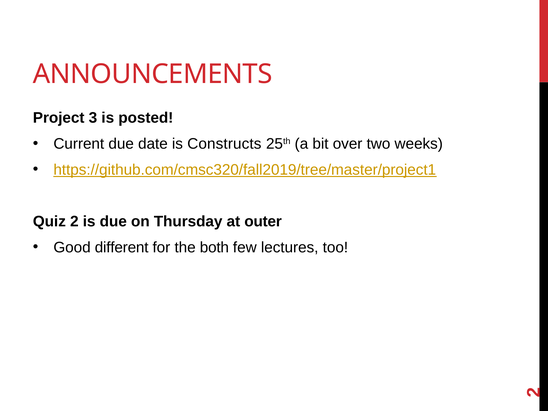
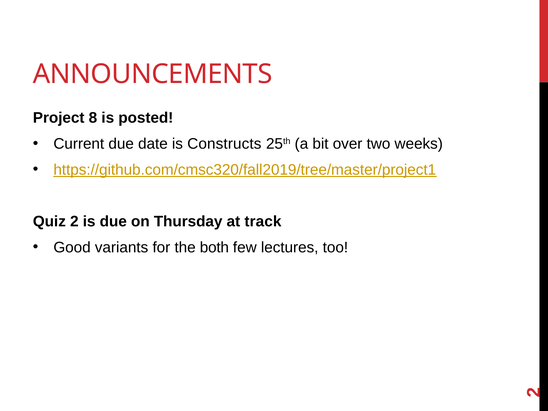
3: 3 -> 8
outer: outer -> track
different: different -> variants
